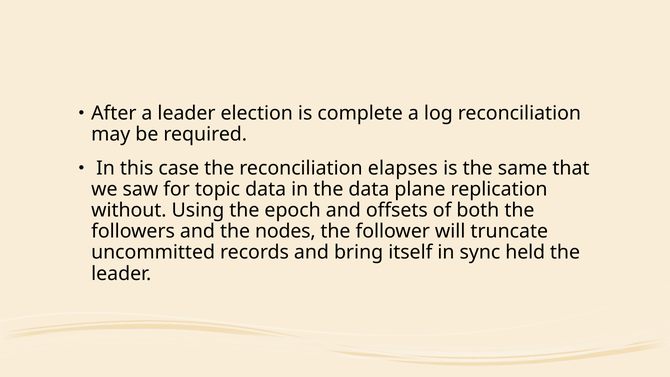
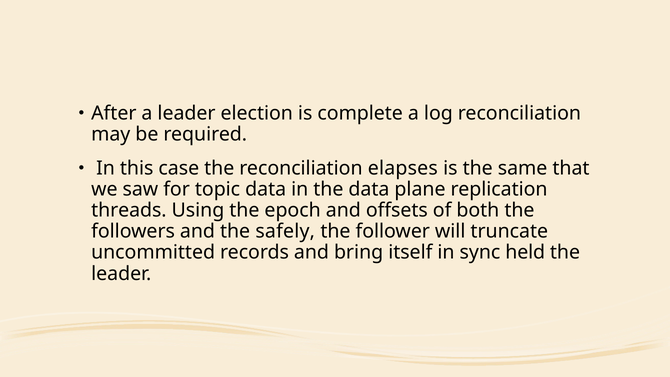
without: without -> threads
nodes: nodes -> safely
